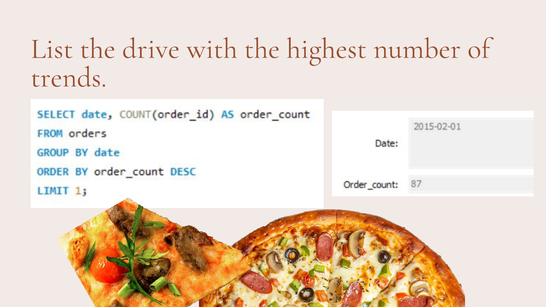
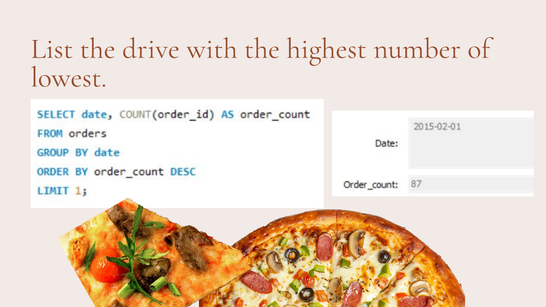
trends: trends -> lowest
